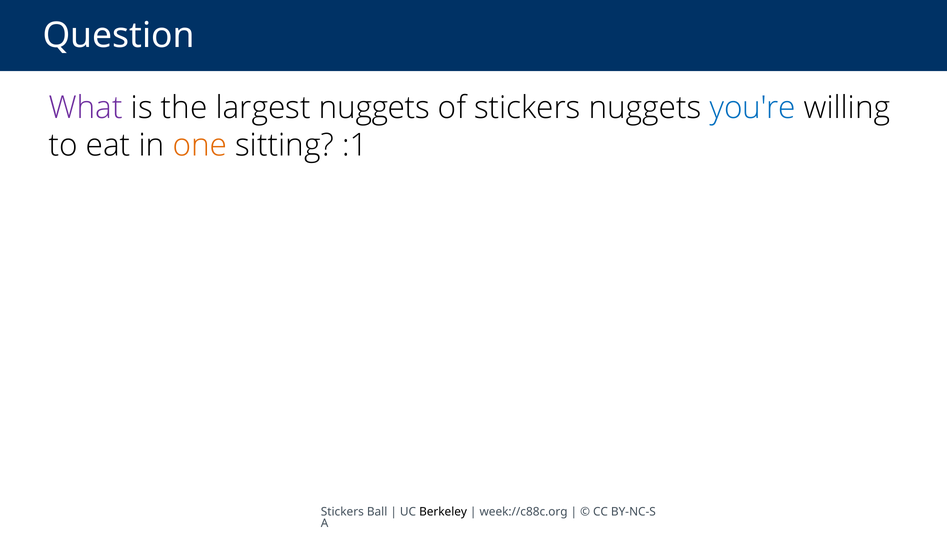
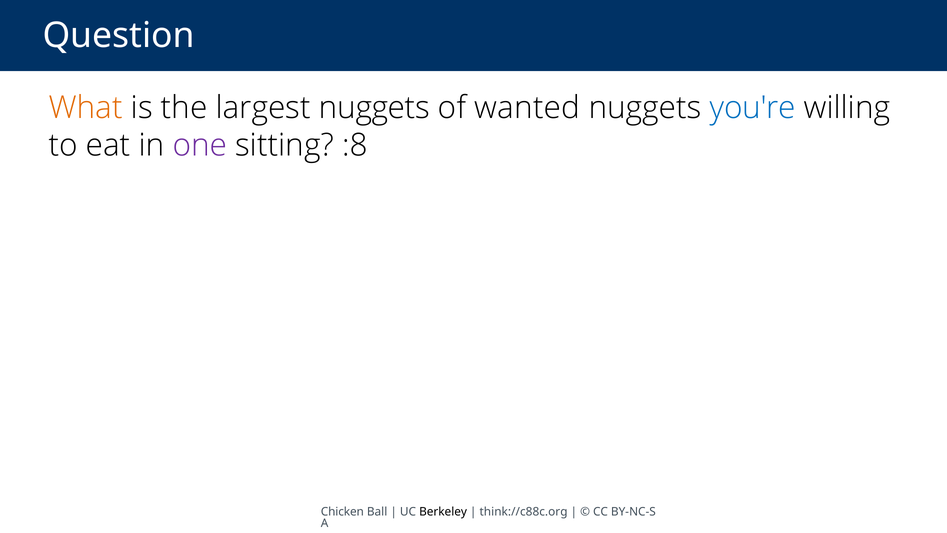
What colour: purple -> orange
of stickers: stickers -> wanted
one colour: orange -> purple
:1: :1 -> :8
Stickers at (342, 511): Stickers -> Chicken
week://c88c.org: week://c88c.org -> think://c88c.org
